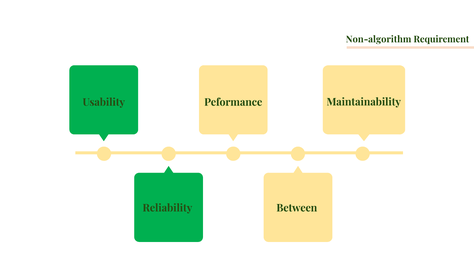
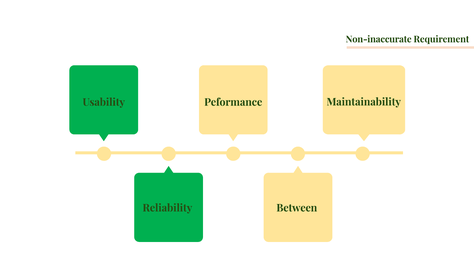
Non-algorithm: Non-algorithm -> Non-inaccurate
